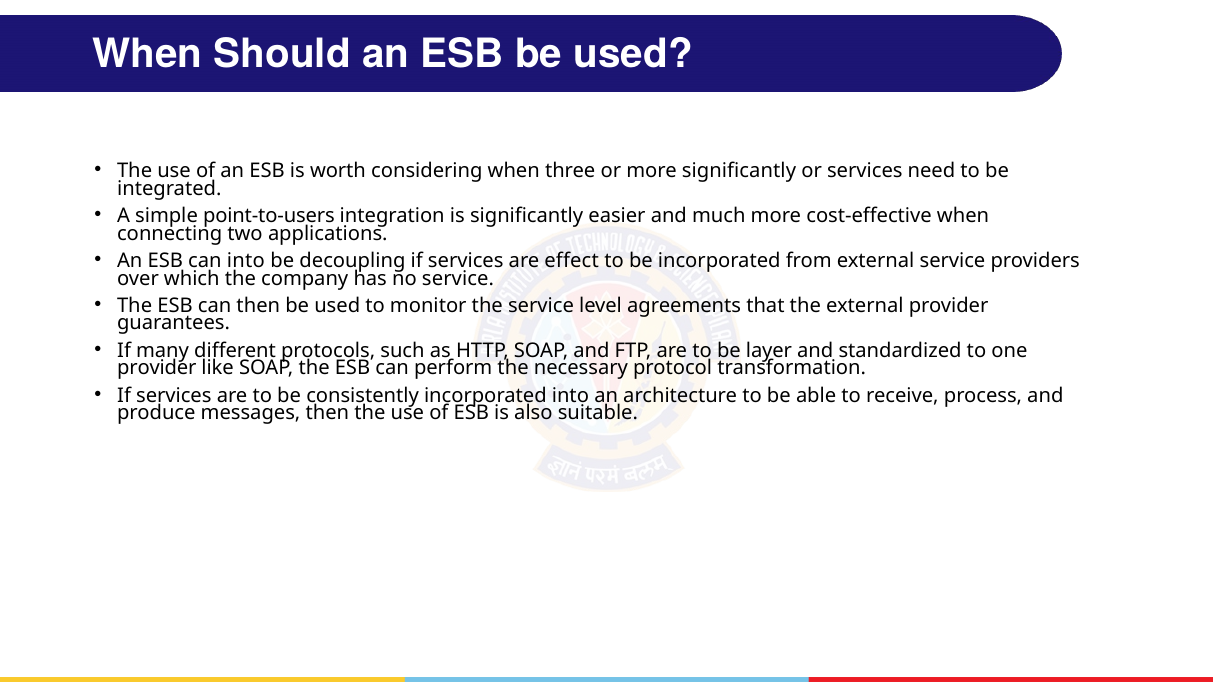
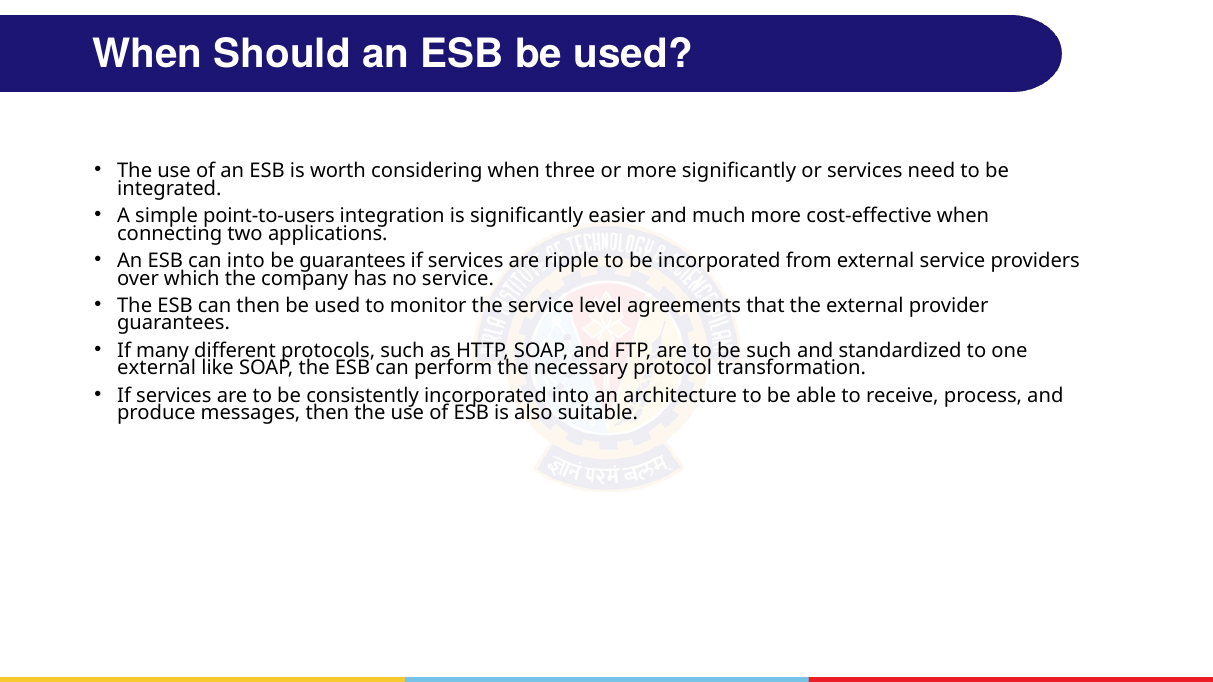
be decoupling: decoupling -> guarantees
effect: effect -> ripple
be layer: layer -> such
provider at (157, 368): provider -> external
